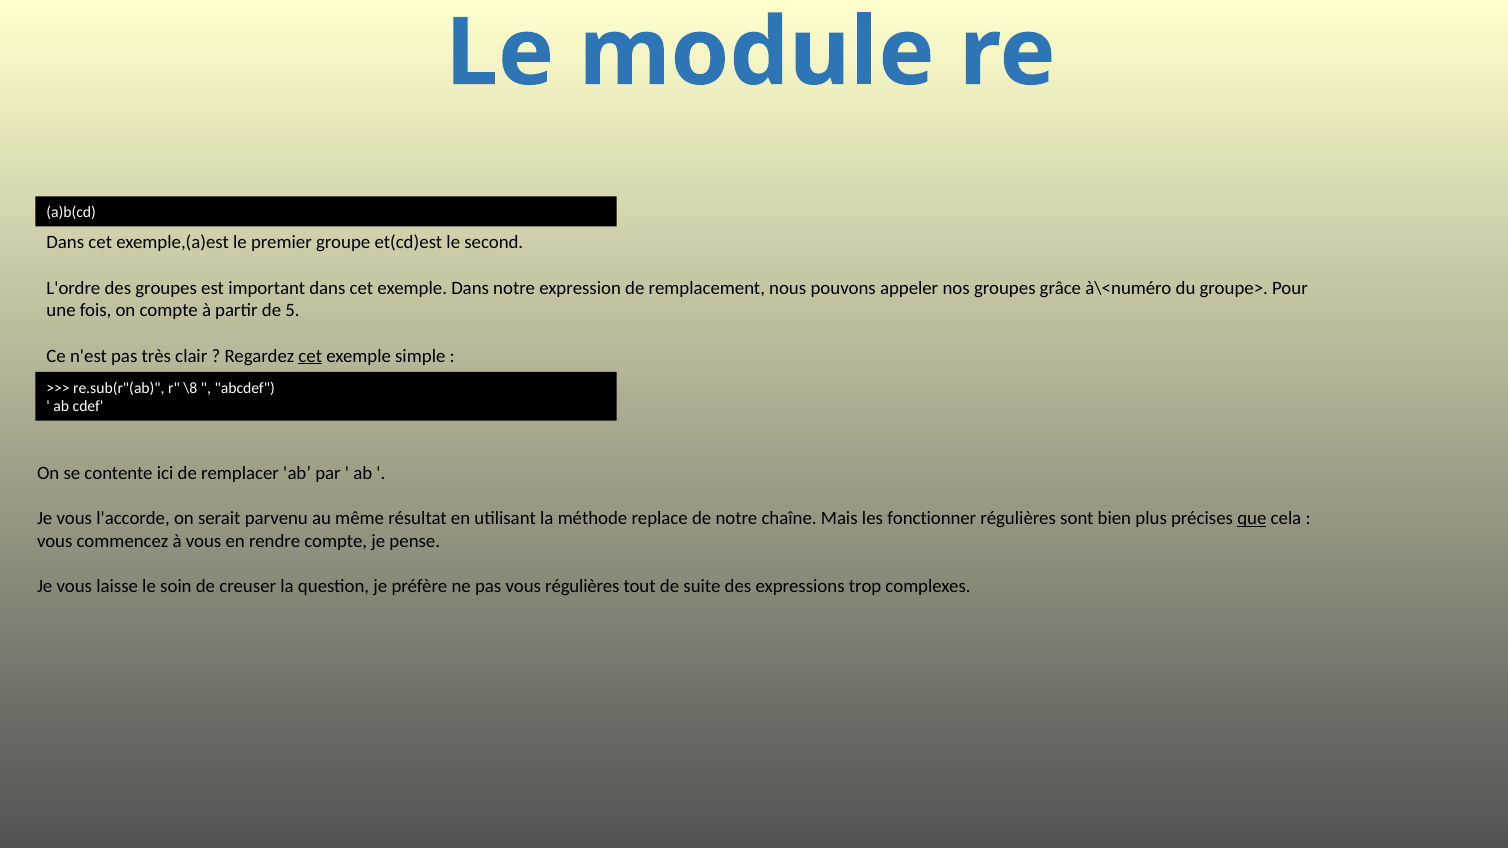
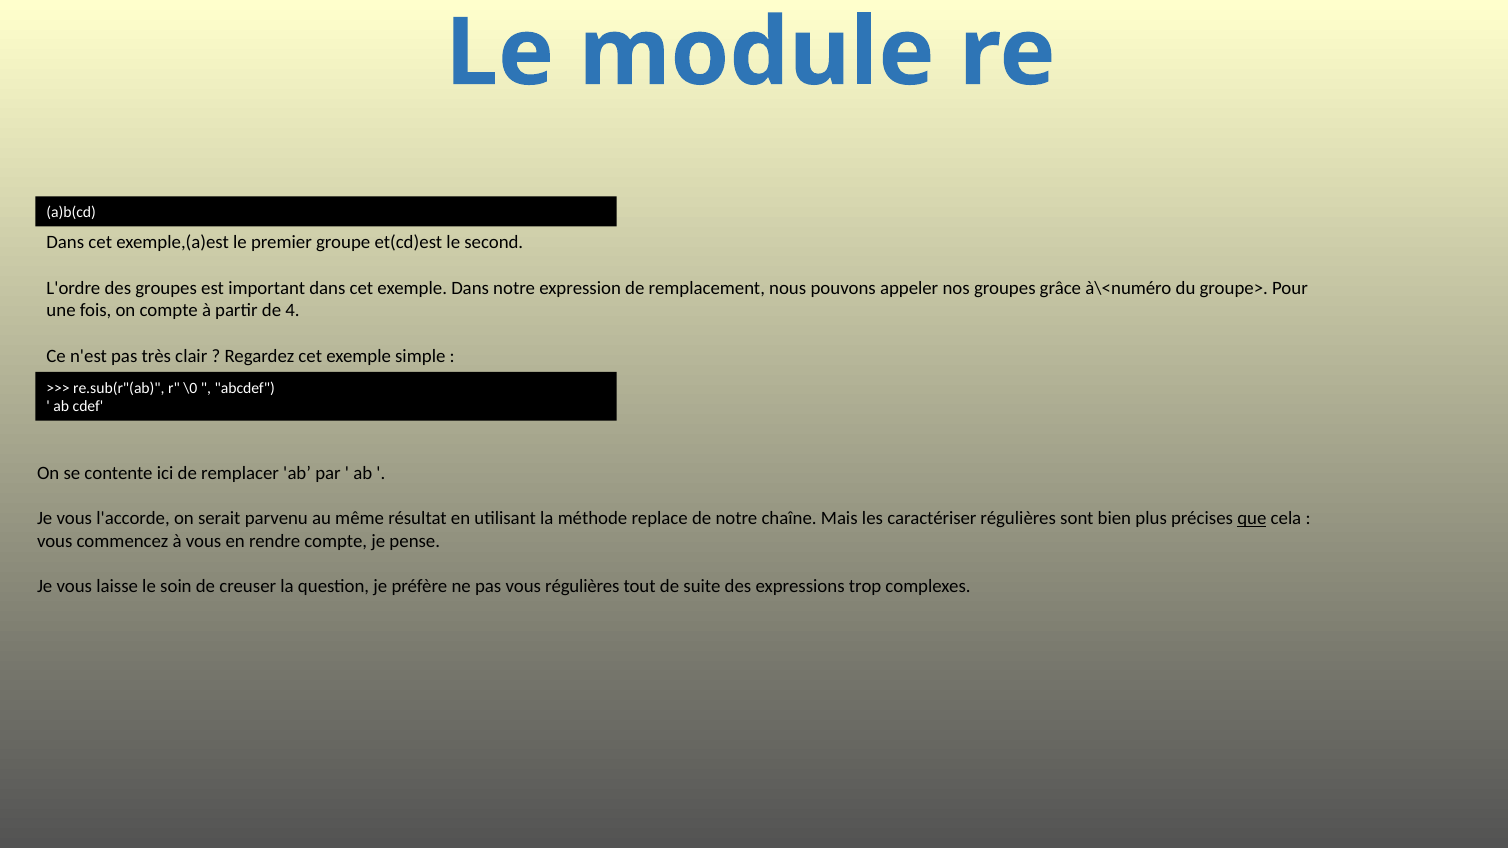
5: 5 -> 4
cet at (310, 356) underline: present -> none
\8: \8 -> \0
fonctionner: fonctionner -> caractériser
